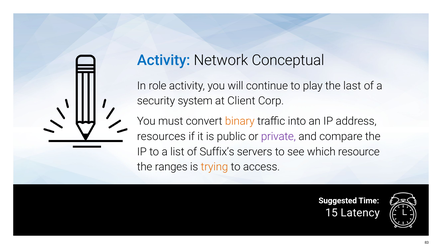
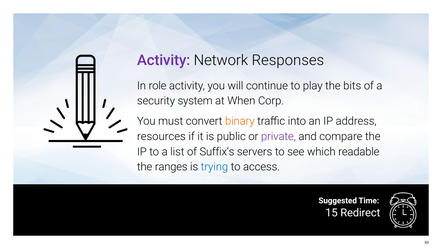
Activity at (164, 60) colour: blue -> purple
Conceptual: Conceptual -> Responses
last: last -> bits
Client: Client -> When
resource: resource -> readable
trying colour: orange -> blue
Latency: Latency -> Redirect
